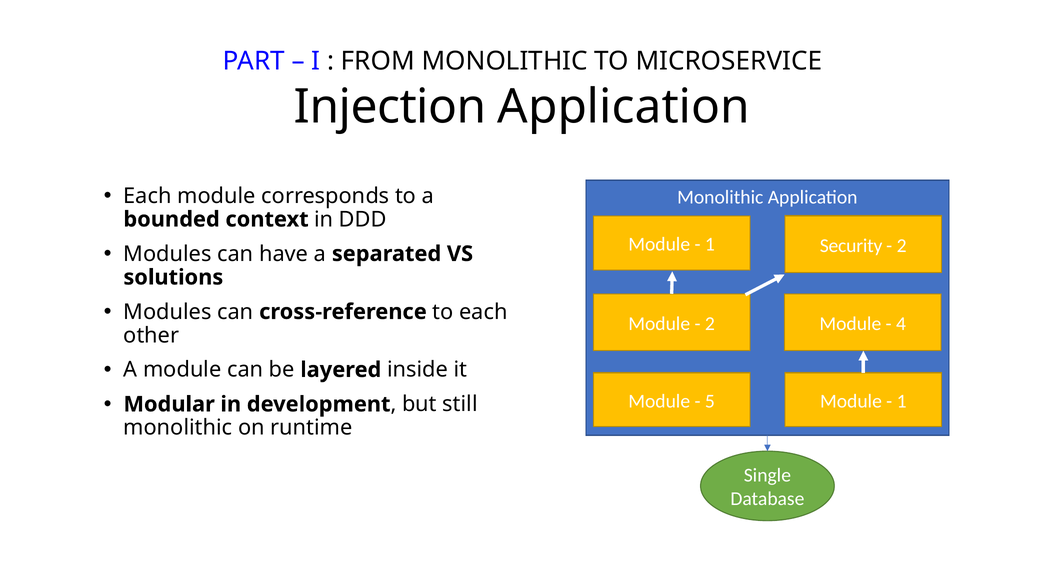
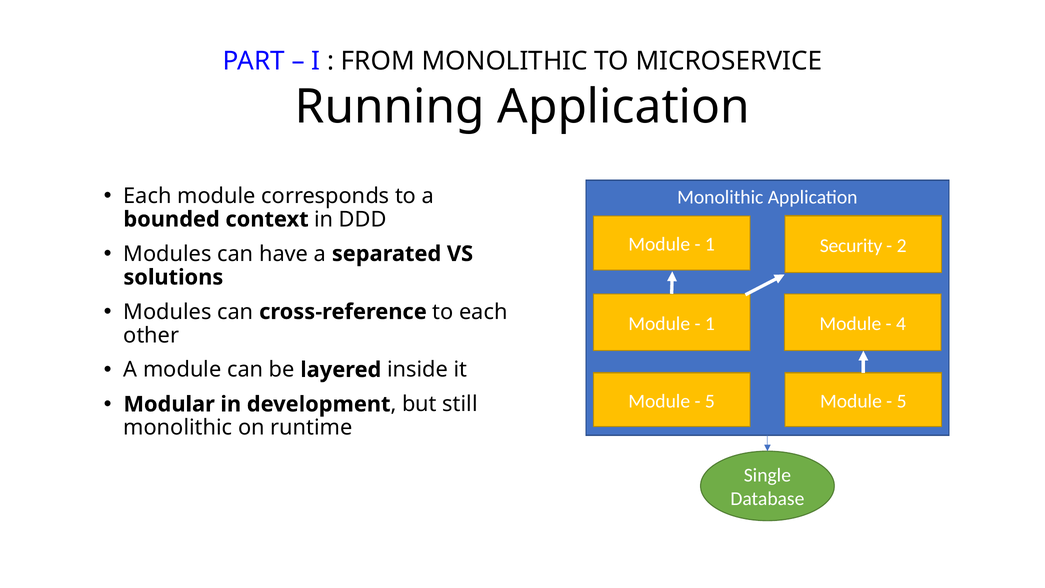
Injection: Injection -> Running
2 at (710, 324): 2 -> 1
1 at (902, 401): 1 -> 5
